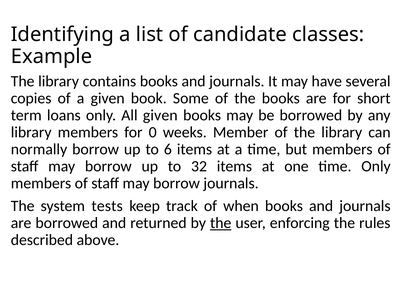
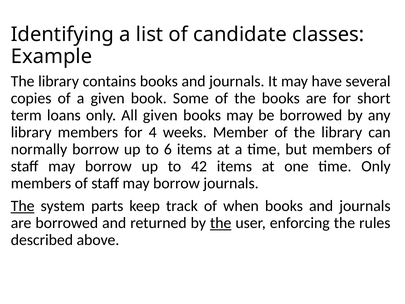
0: 0 -> 4
32: 32 -> 42
The at (23, 206) underline: none -> present
tests: tests -> parts
